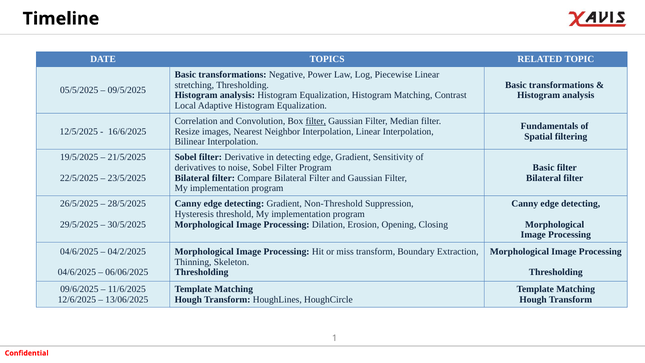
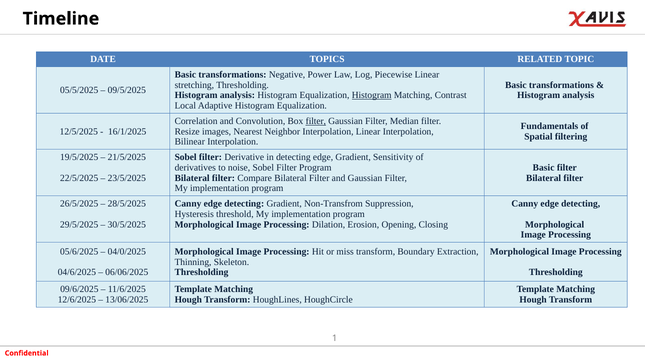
Histogram at (372, 95) underline: none -> present
16/6/2025: 16/6/2025 -> 16/1/2025
Non-Threshold: Non-Threshold -> Non-Transfrom
04/6/2025 at (79, 251): 04/6/2025 -> 05/6/2025
04/2/2025: 04/2/2025 -> 04/0/2025
